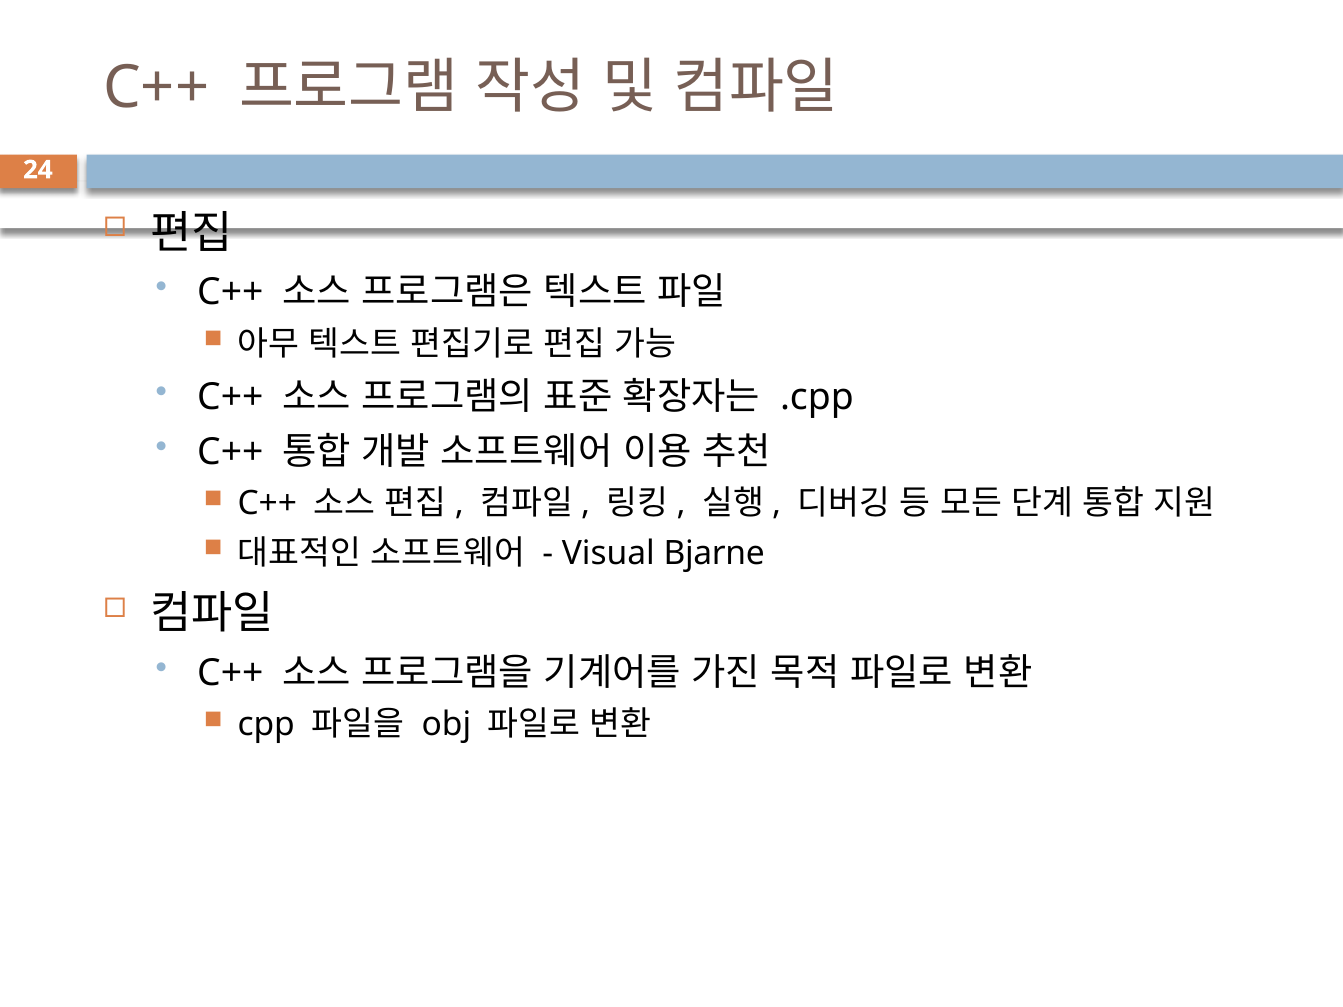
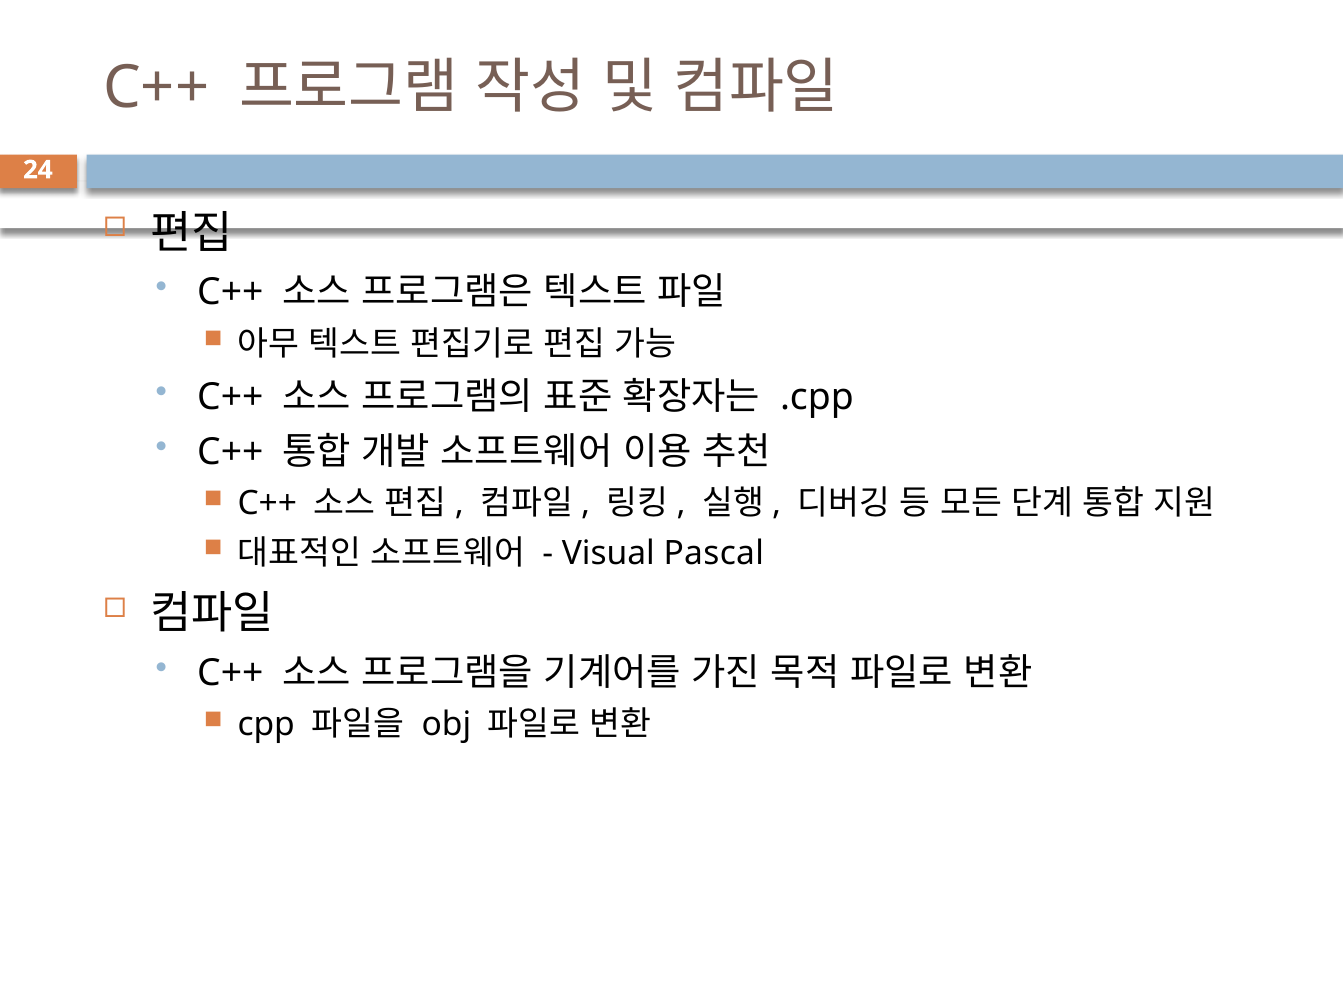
Bjarne: Bjarne -> Pascal
